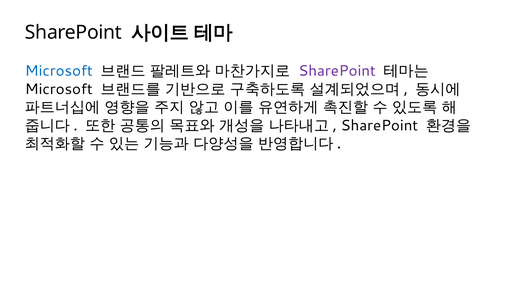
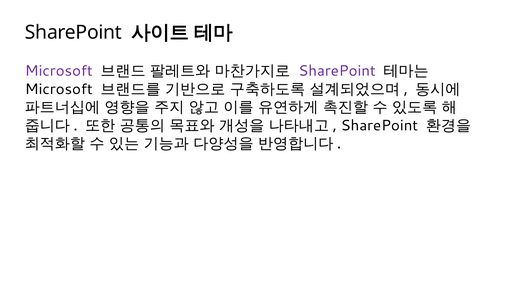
Microsoft at (59, 71) colour: blue -> purple
